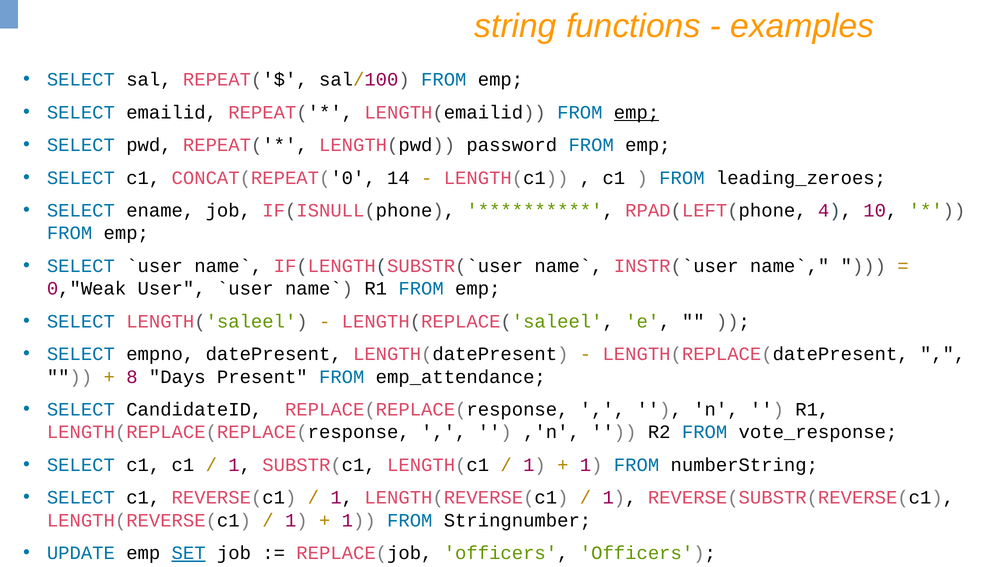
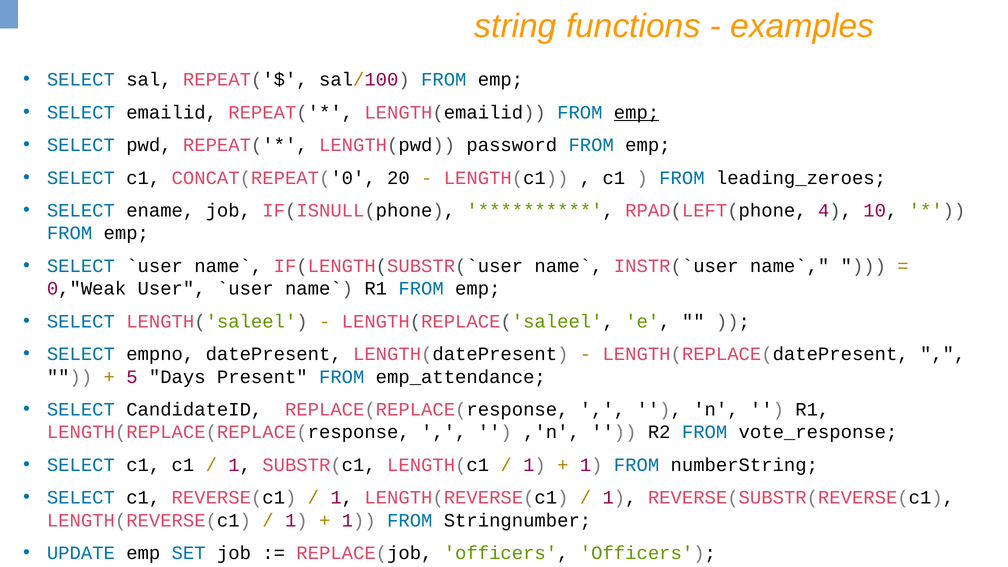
14: 14 -> 20
8: 8 -> 5
SET underline: present -> none
